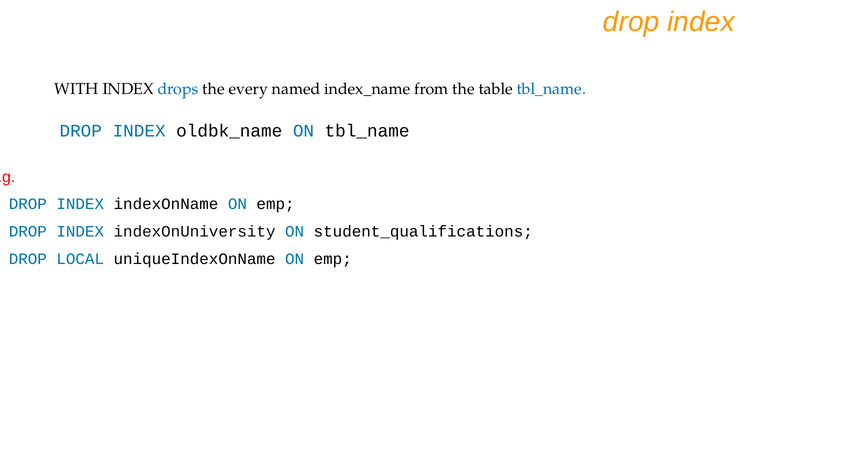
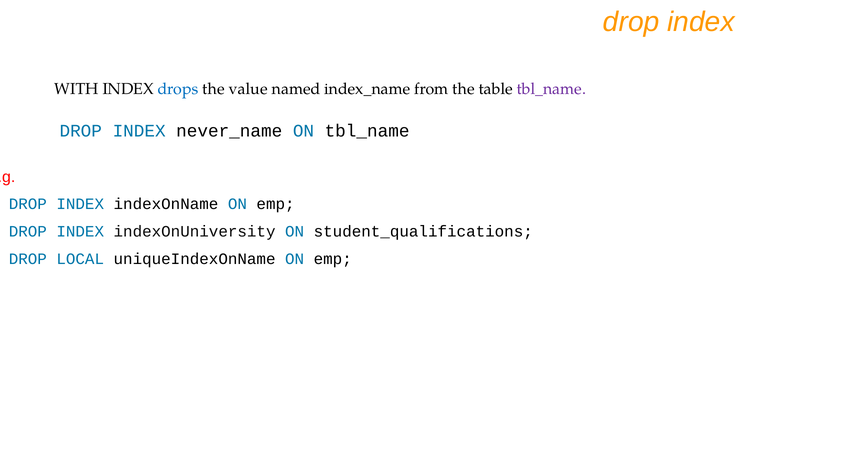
every: every -> value
tbl_name at (551, 89) colour: blue -> purple
oldbk_name: oldbk_name -> never_name
